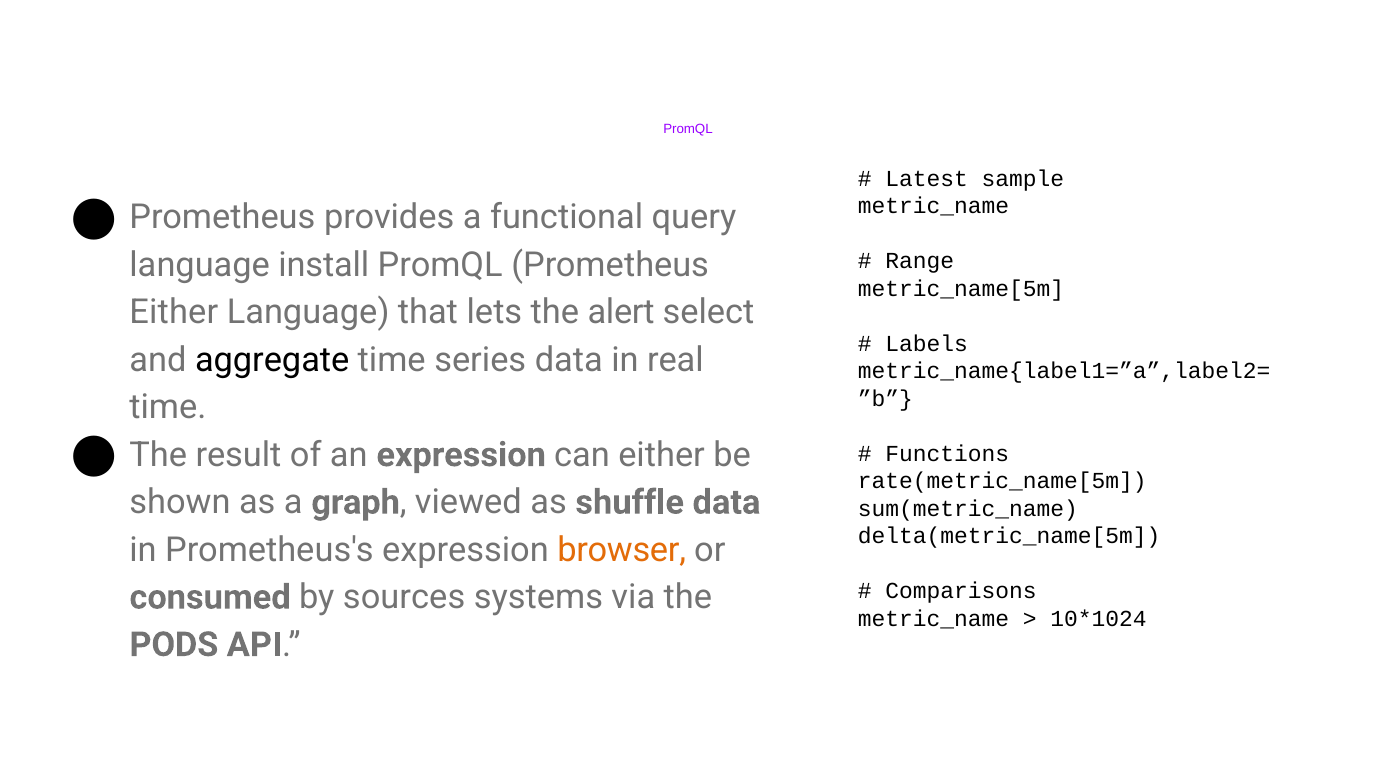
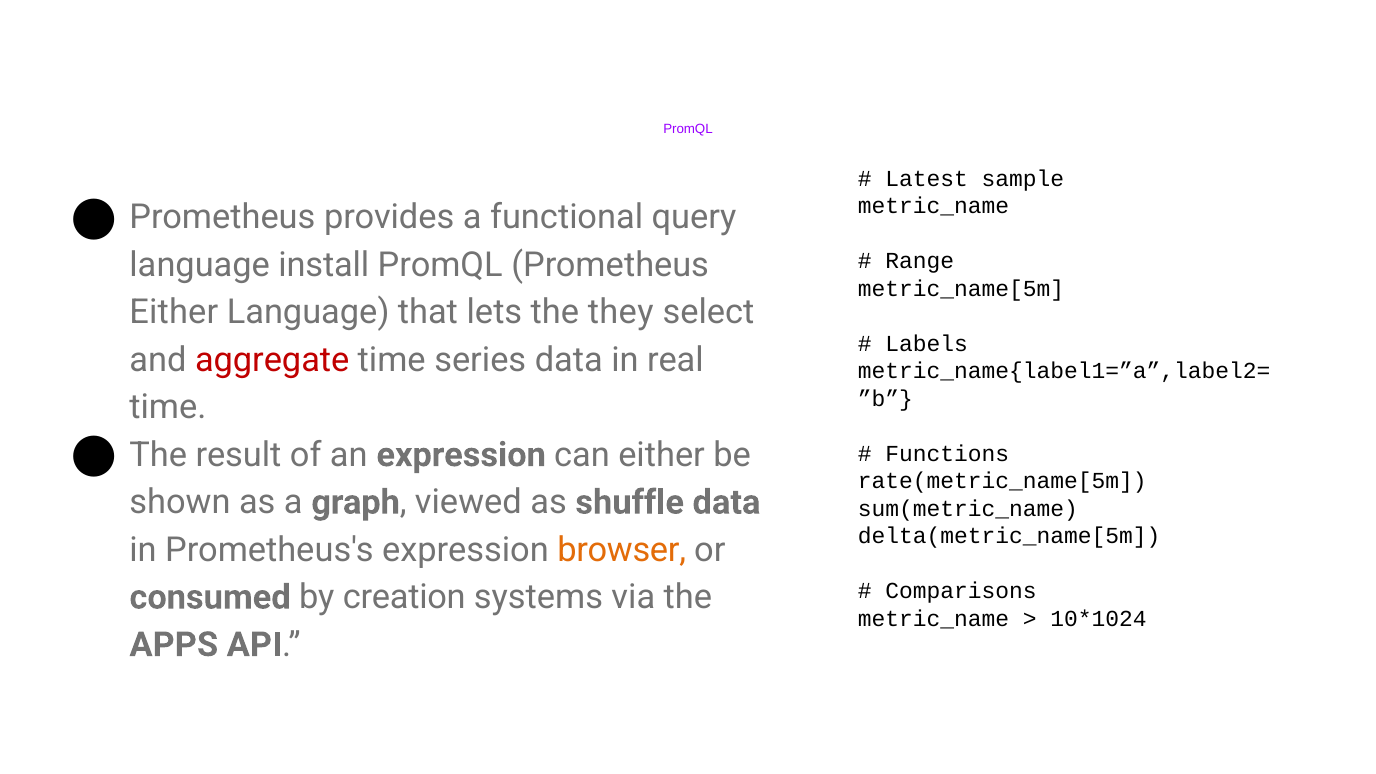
alert: alert -> they
aggregate colour: black -> red
sources: sources -> creation
PODS: PODS -> APPS
